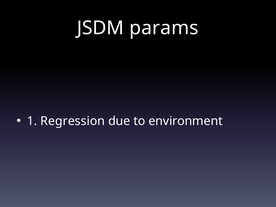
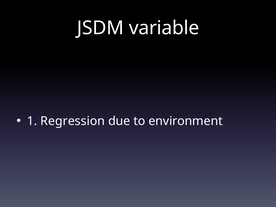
params: params -> variable
